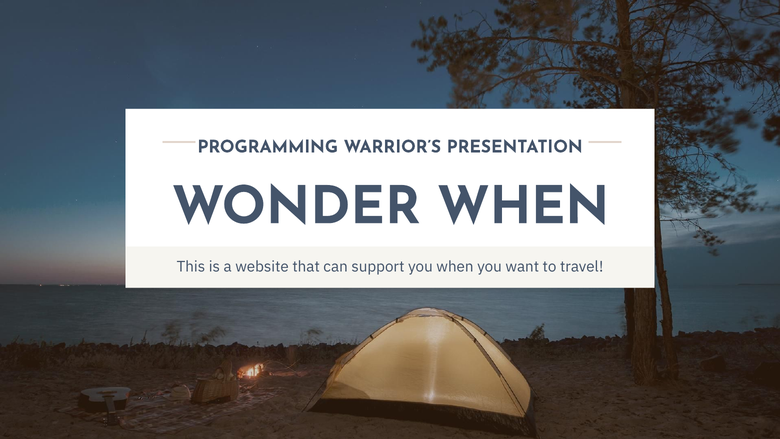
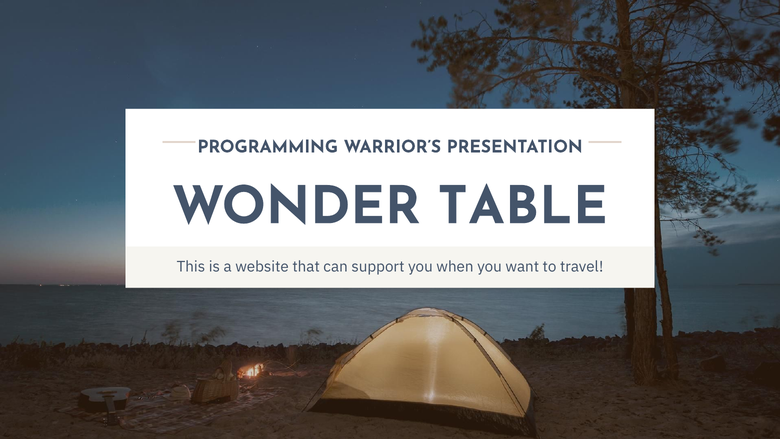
WONDER WHEN: WHEN -> TABLE
